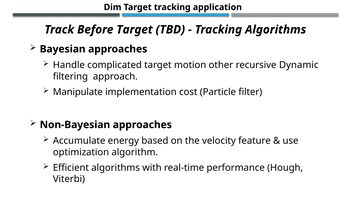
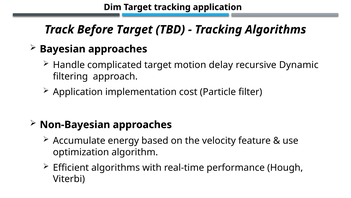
other: other -> delay
Manipulate at (78, 92): Manipulate -> Application
